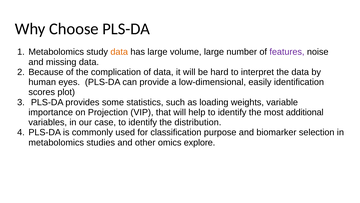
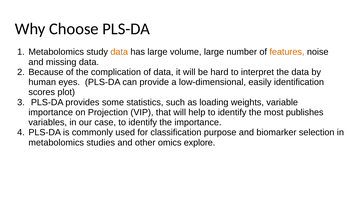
features colour: purple -> orange
additional: additional -> publishes
the distribution: distribution -> importance
